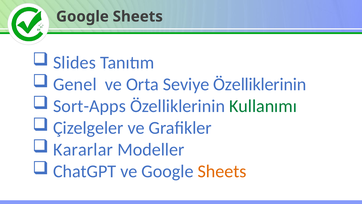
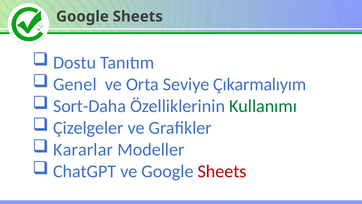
Slides: Slides -> Dostu
Seviye Özelliklerinin: Özelliklerinin -> Çıkarmalıyım
Sort-Apps: Sort-Apps -> Sort-Daha
Sheets at (222, 171) colour: orange -> red
